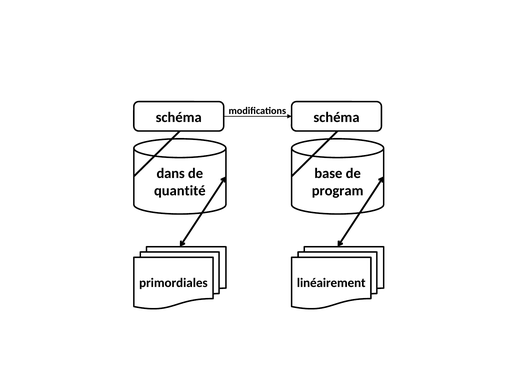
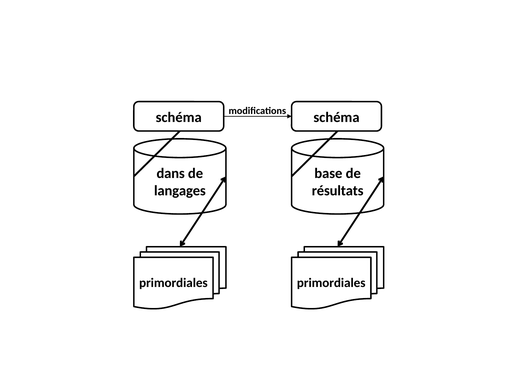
quantité: quantité -> langages
program: program -> résultats
linéairement at (331, 283): linéairement -> primordiales
